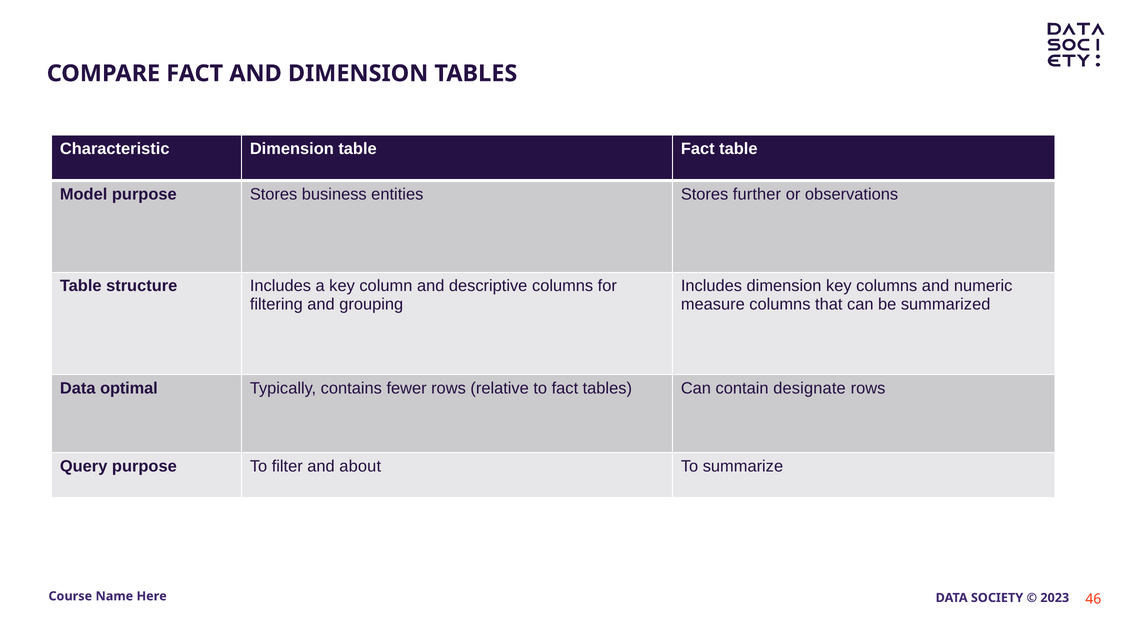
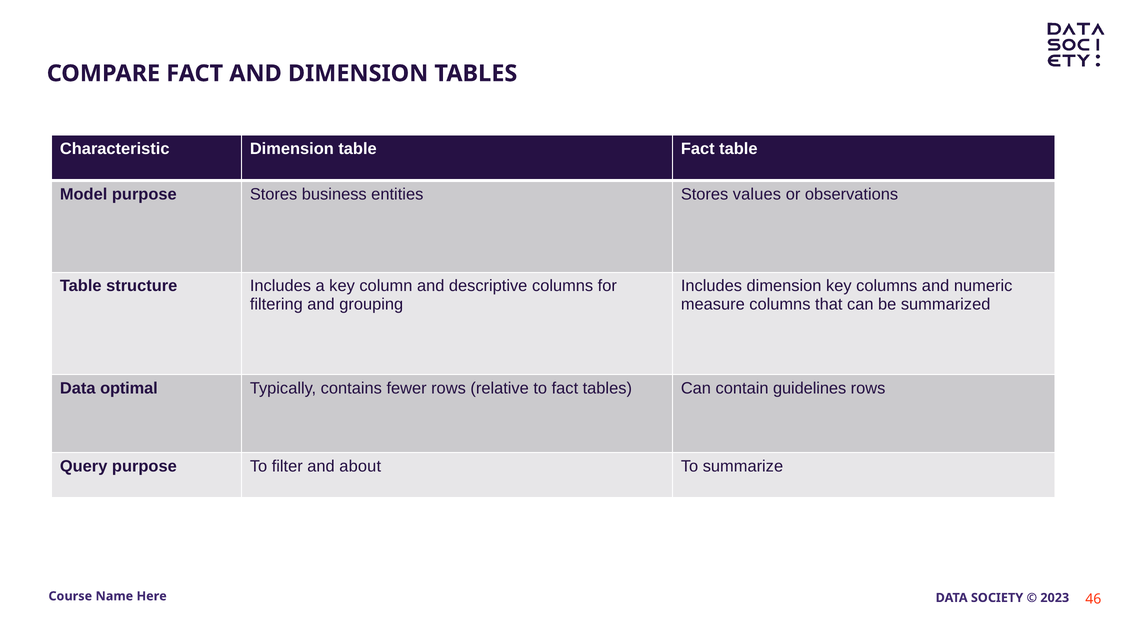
further: further -> values
designate: designate -> guidelines
